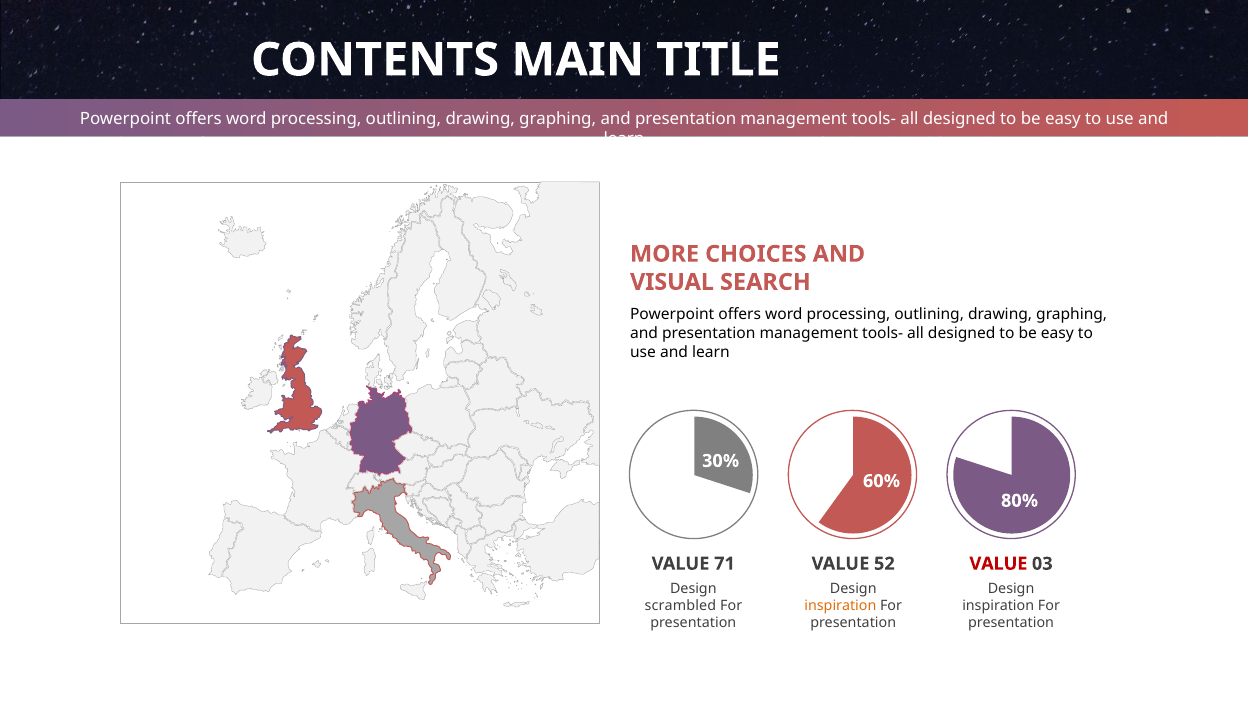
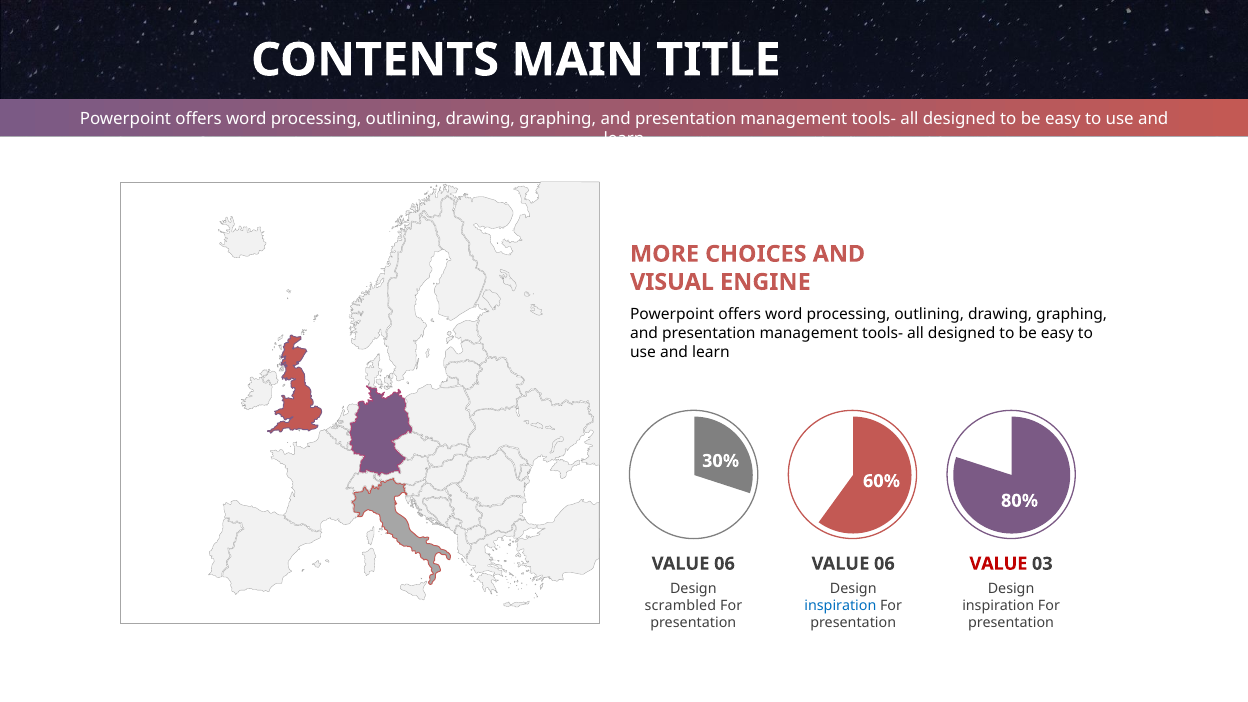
SEARCH: SEARCH -> ENGINE
71 at (724, 564): 71 -> 06
52 at (884, 564): 52 -> 06
inspiration at (840, 606) colour: orange -> blue
